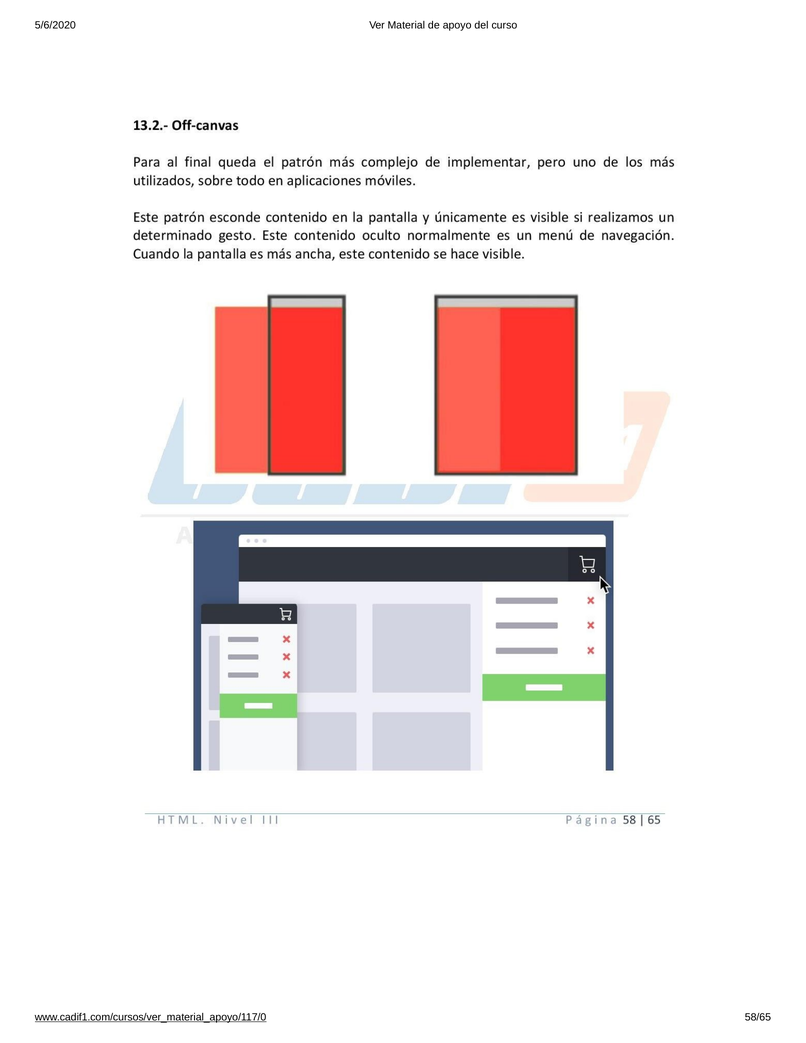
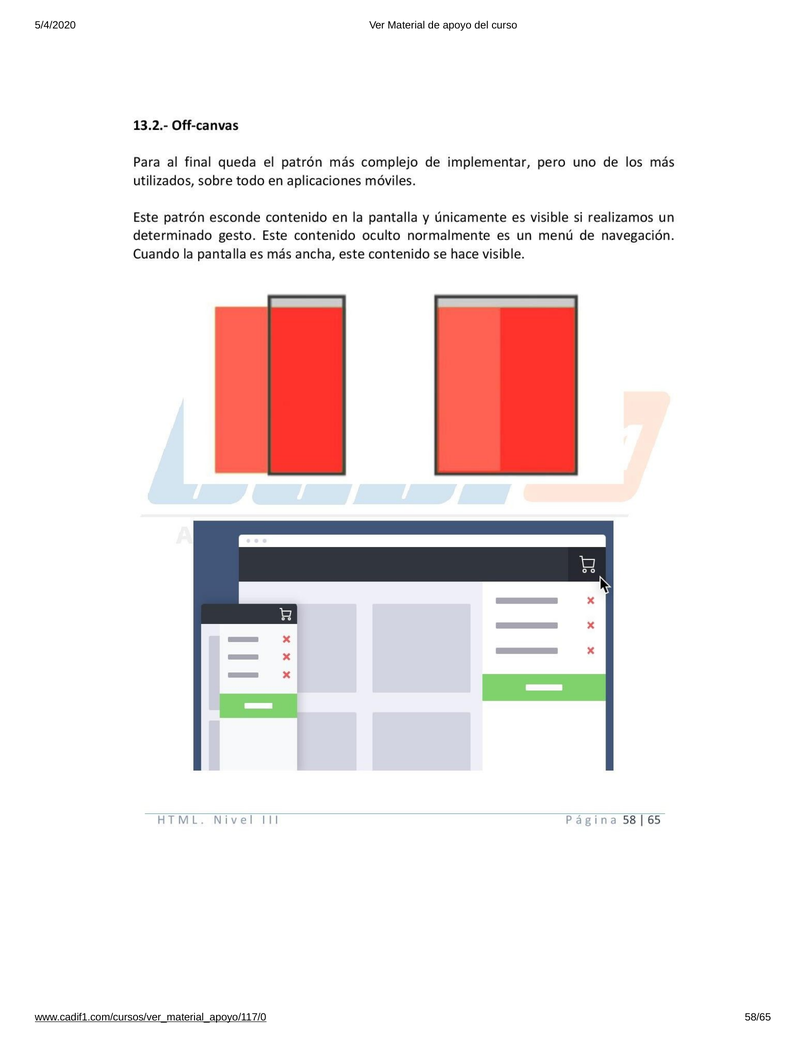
5/6/2020: 5/6/2020 -> 5/4/2020
